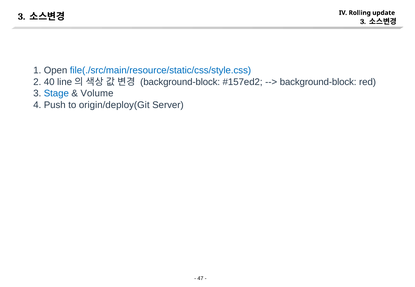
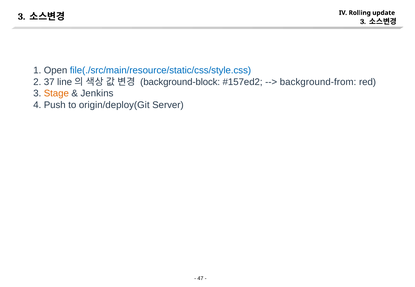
40: 40 -> 37
background-block at (318, 82): background-block -> background-from
Stage colour: blue -> orange
Volume: Volume -> Jenkins
